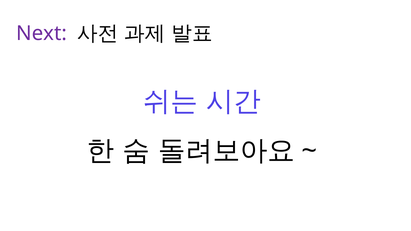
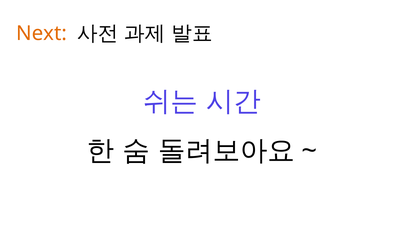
Next colour: purple -> orange
